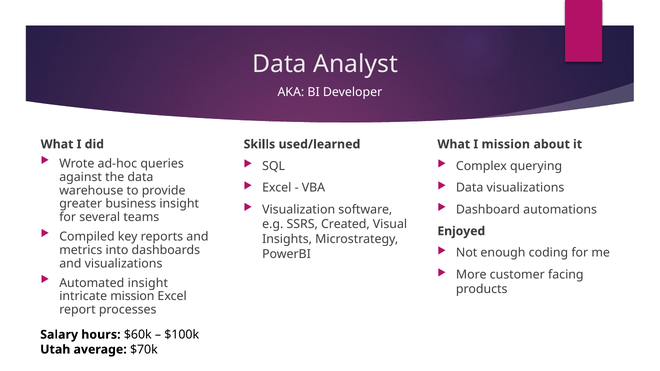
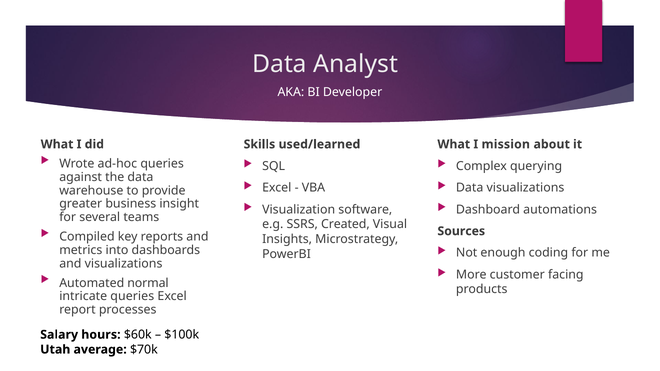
Enjoyed: Enjoyed -> Sources
Automated insight: insight -> normal
intricate mission: mission -> queries
